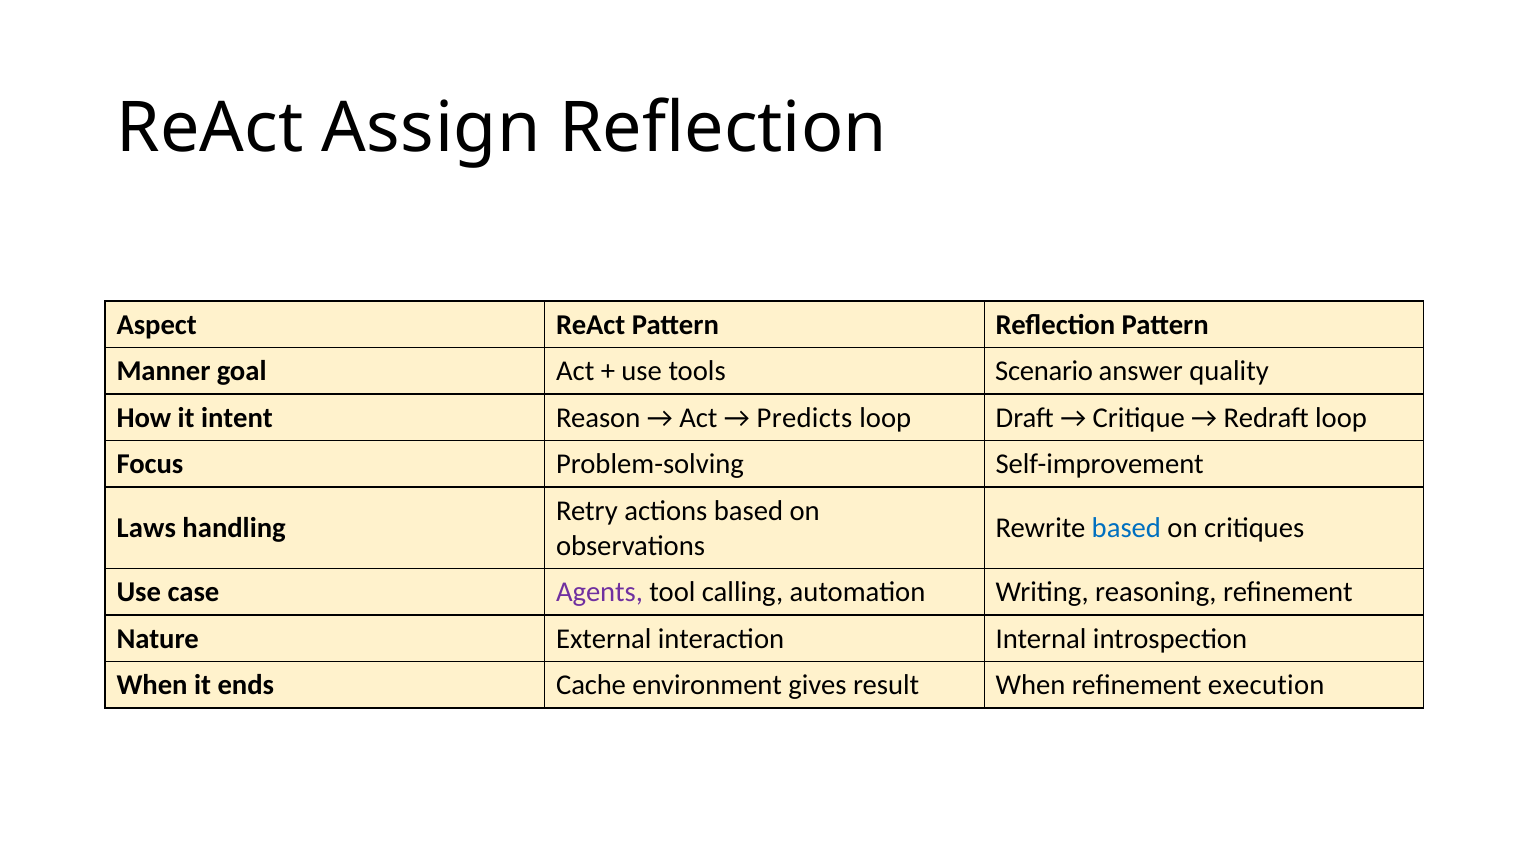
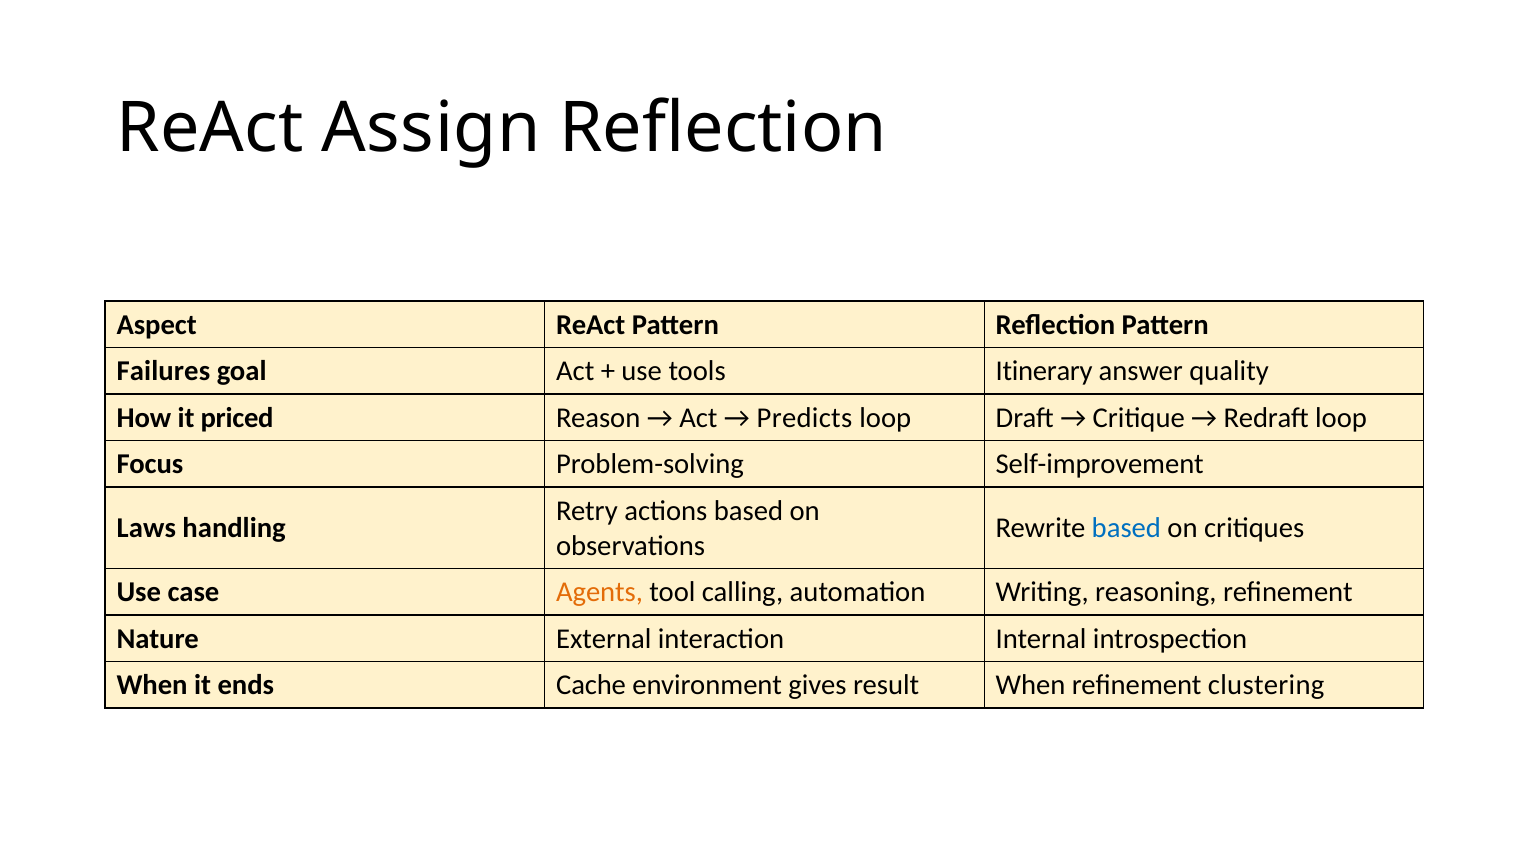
Manner: Manner -> Failures
Scenario: Scenario -> Itinerary
intent: intent -> priced
Agents colour: purple -> orange
execution: execution -> clustering
